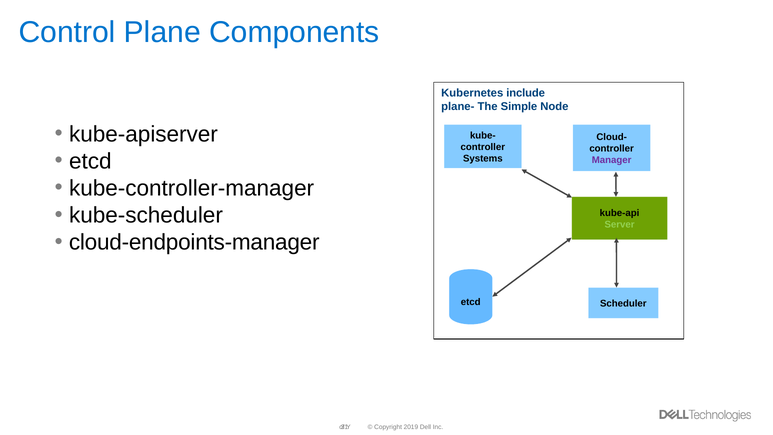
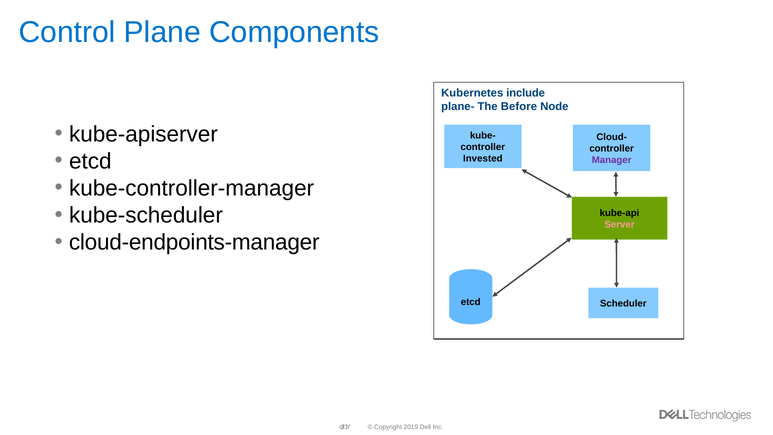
Simple: Simple -> Before
Systems: Systems -> Invested
Server colour: light green -> pink
